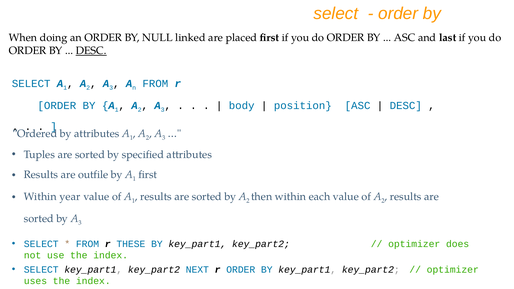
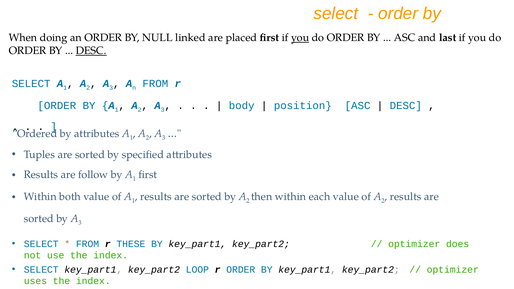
you at (300, 38) underline: none -> present
outfile: outfile -> follow
year: year -> both
NEXT: NEXT -> LOOP
